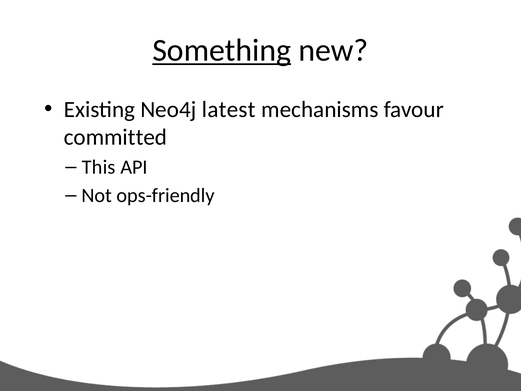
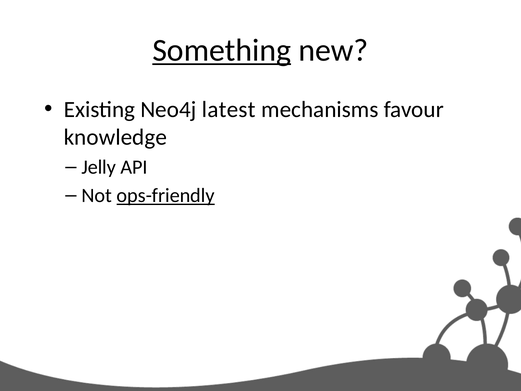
committed: committed -> knowledge
This: This -> Jelly
ops-friendly underline: none -> present
